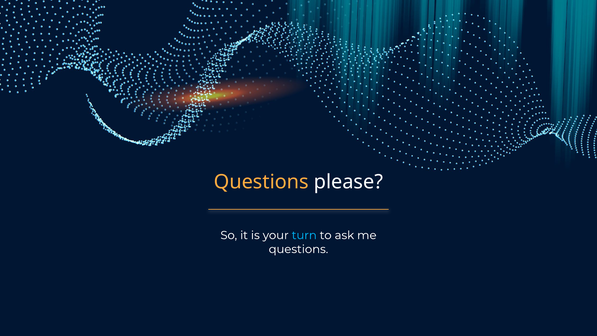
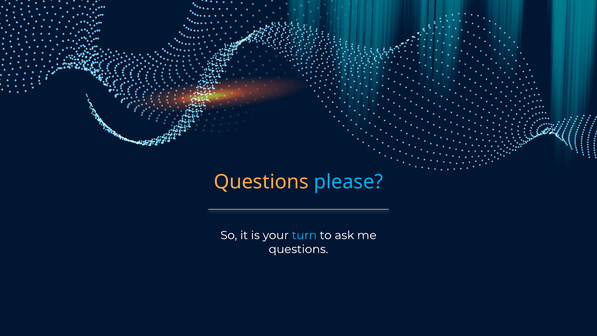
please colour: white -> light blue
